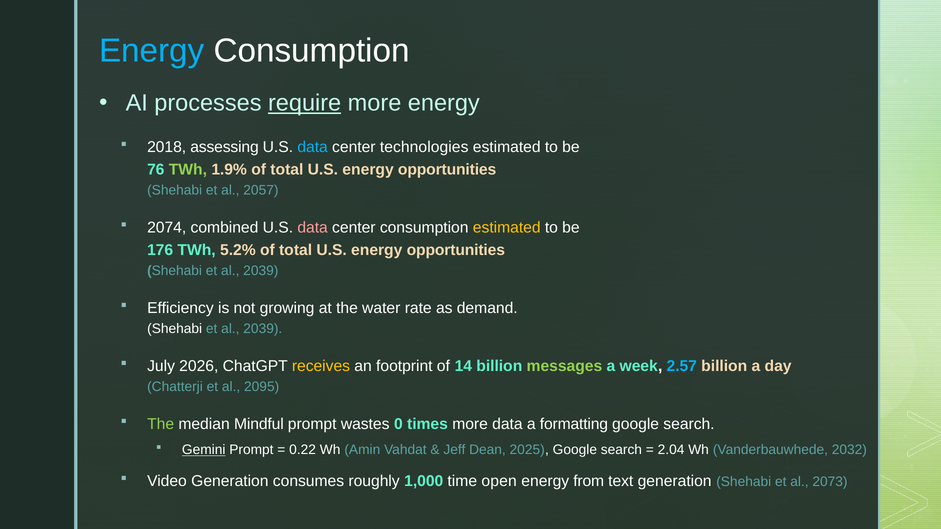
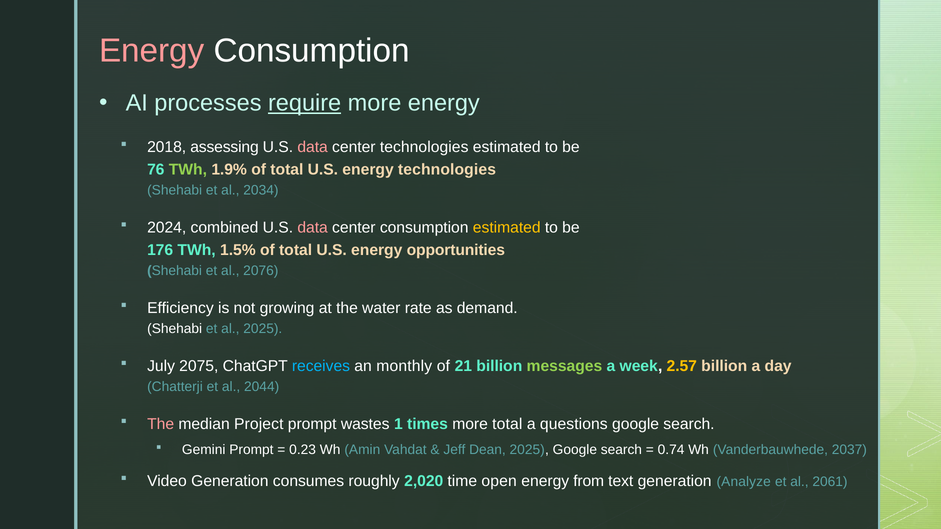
Energy at (152, 51) colour: light blue -> pink
data at (313, 147) colour: light blue -> pink
opportunities at (447, 170): opportunities -> technologies
2057: 2057 -> 2034
2074: 2074 -> 2024
5.2%: 5.2% -> 1.5%
2039 at (261, 271): 2039 -> 2076
2039 at (263, 329): 2039 -> 2025
2026: 2026 -> 2075
receives colour: yellow -> light blue
footprint: footprint -> monthly
14: 14 -> 21
2.57 colour: light blue -> yellow
2095: 2095 -> 2044
The at (161, 424) colour: light green -> pink
Mindful: Mindful -> Project
0: 0 -> 1
more data: data -> total
formatting: formatting -> questions
Gemini underline: present -> none
0.22: 0.22 -> 0.23
2.04: 2.04 -> 0.74
2032: 2032 -> 2037
1,000: 1,000 -> 2,020
generation Shehabi: Shehabi -> Analyze
2073: 2073 -> 2061
